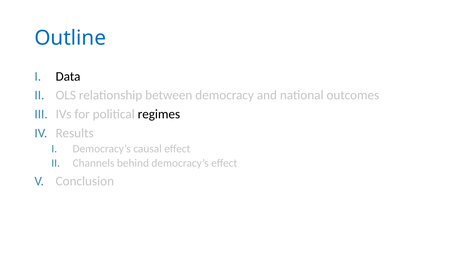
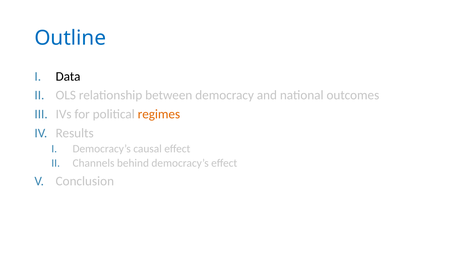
regimes colour: black -> orange
